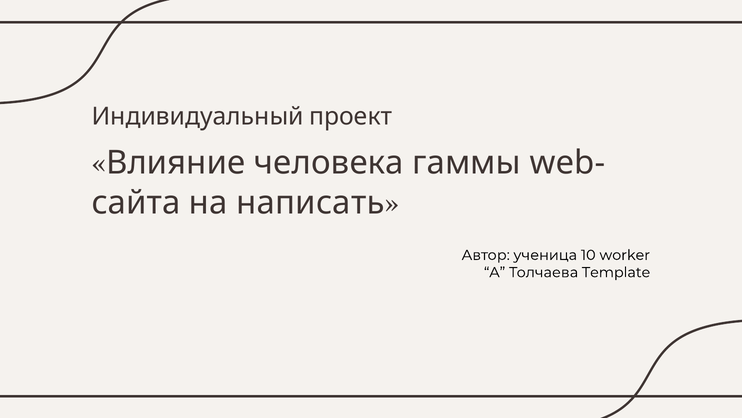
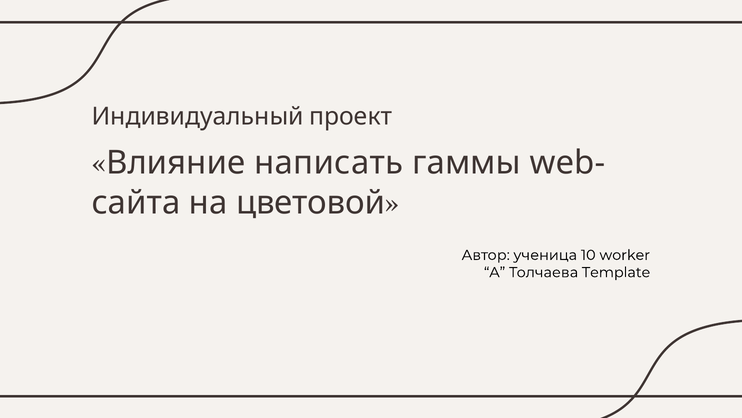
человека: человека -> написать
написать: написать -> цветовой
